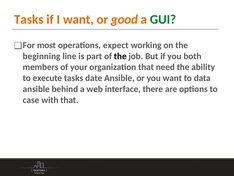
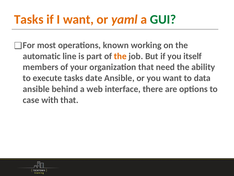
good: good -> yaml
expect: expect -> known
beginning: beginning -> automatic
the at (120, 56) colour: black -> orange
both: both -> itself
